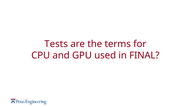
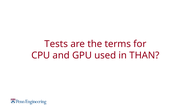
FINAL: FINAL -> THAN
